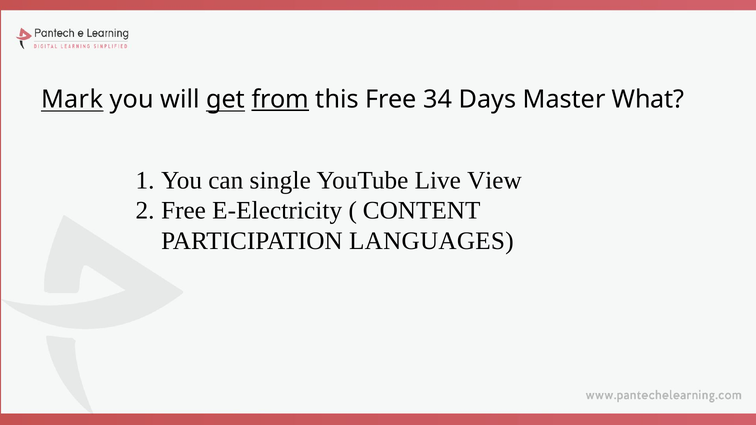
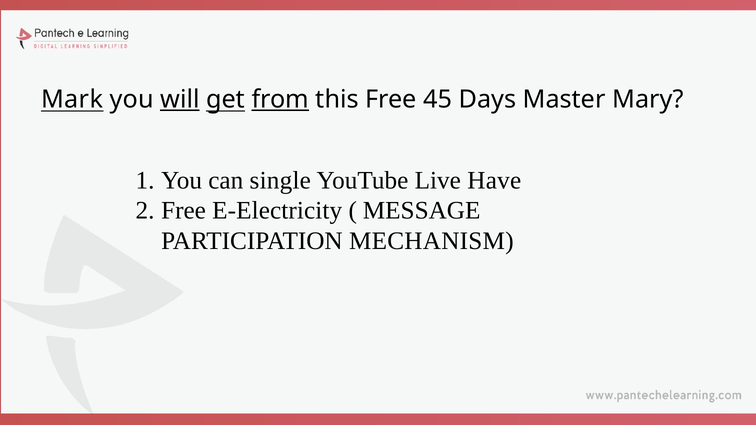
will underline: none -> present
34: 34 -> 45
What: What -> Mary
View: View -> Have
CONTENT: CONTENT -> MESSAGE
LANGUAGES: LANGUAGES -> MECHANISM
